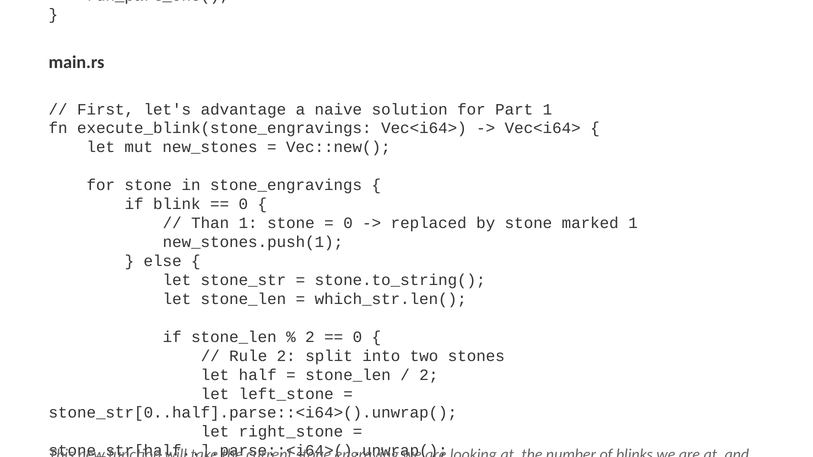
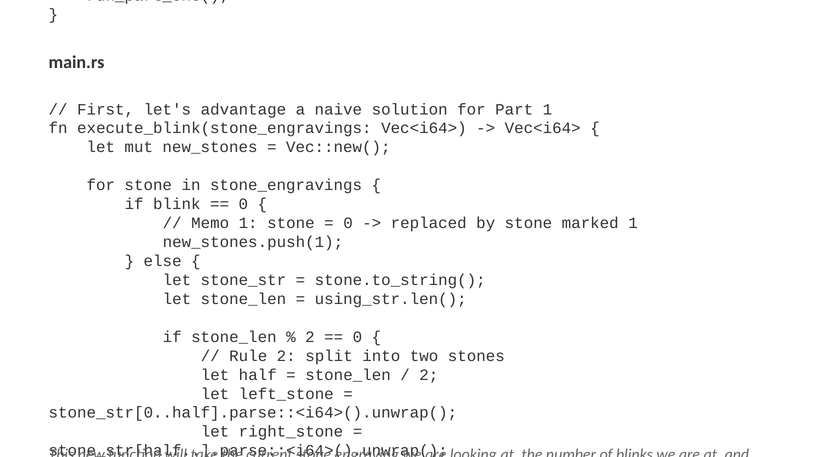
Than at (210, 223): Than -> Memo
which_str.len(: which_str.len( -> using_str.len(
